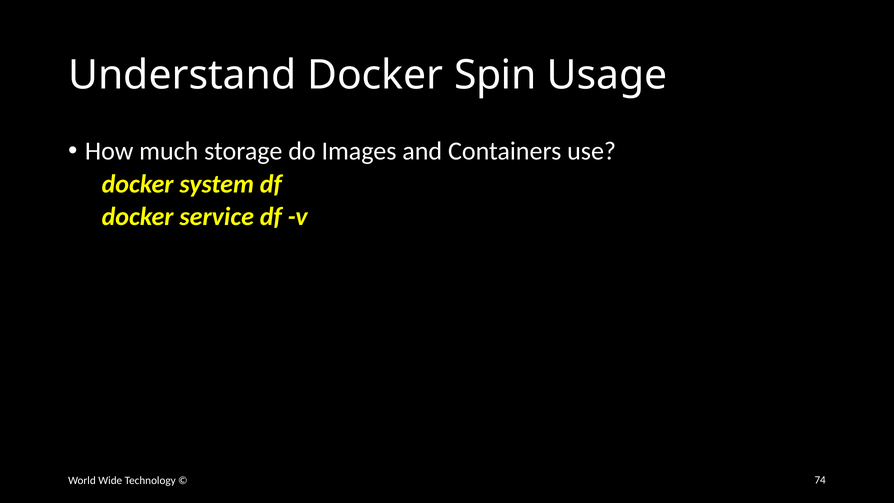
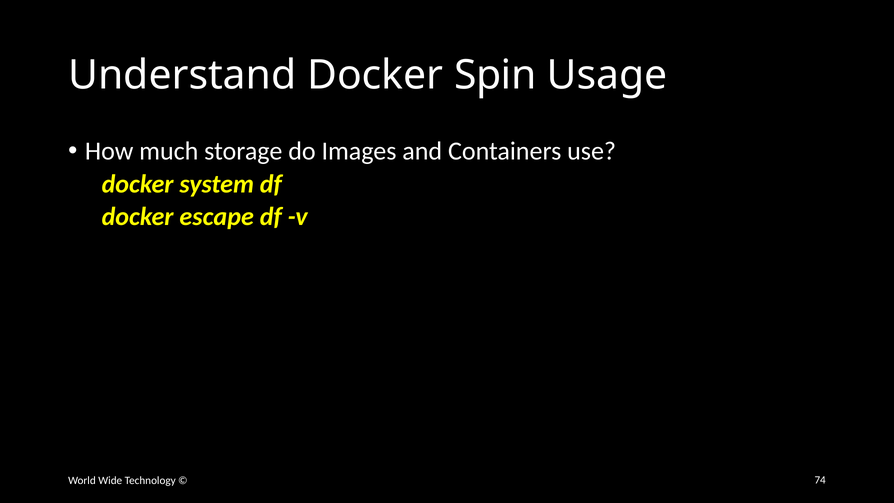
service: service -> escape
